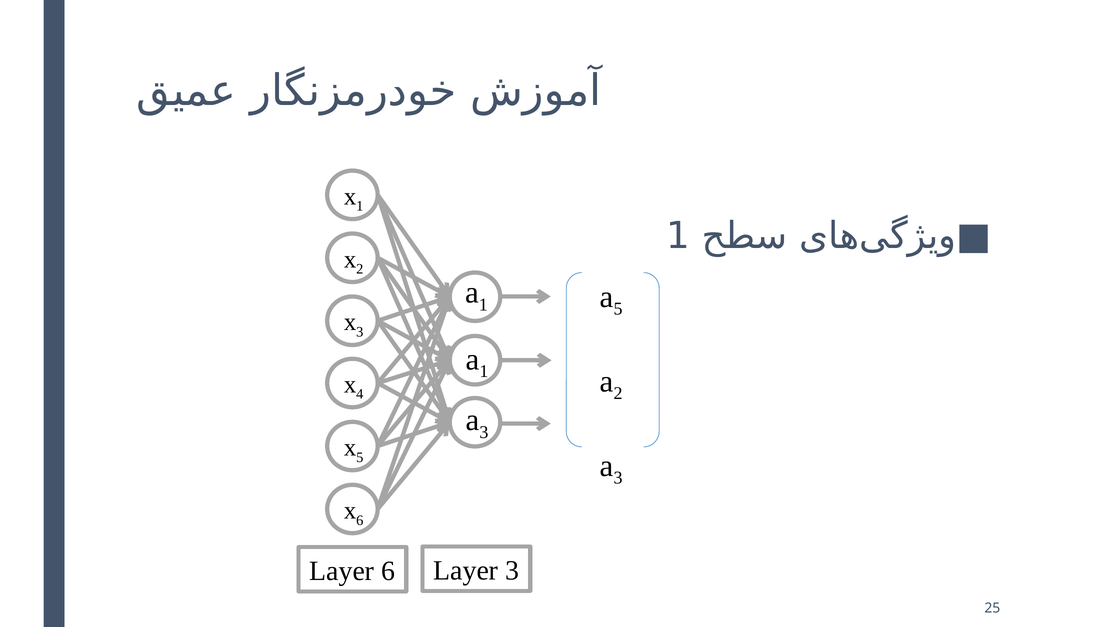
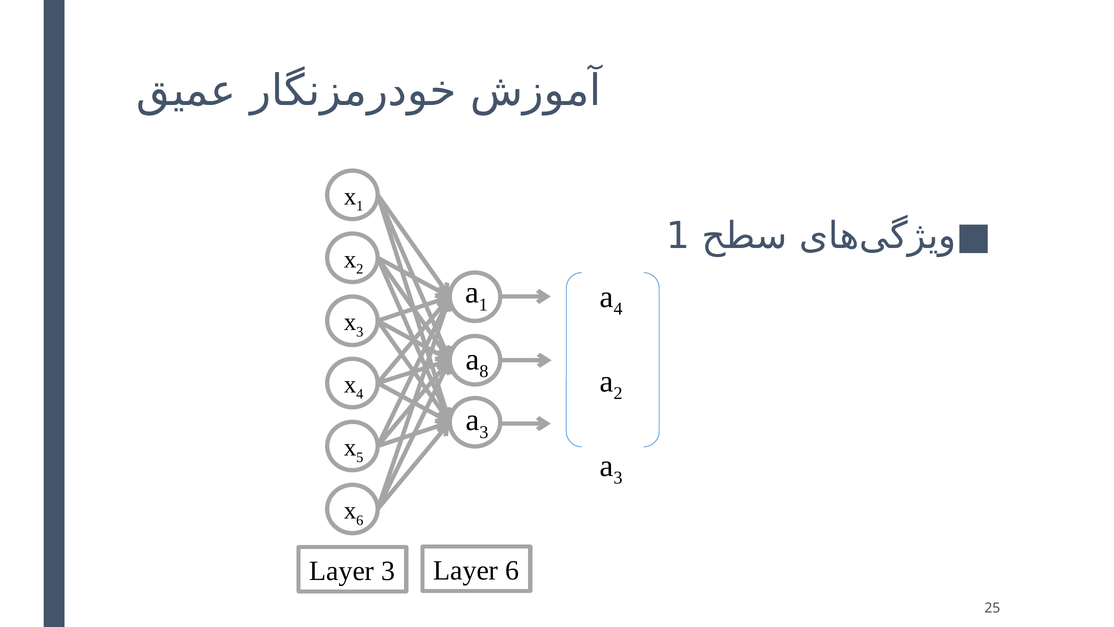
5 at (618, 309): 5 -> 4
1 at (484, 371): 1 -> 8
Layer 6: 6 -> 3
Layer 3: 3 -> 6
